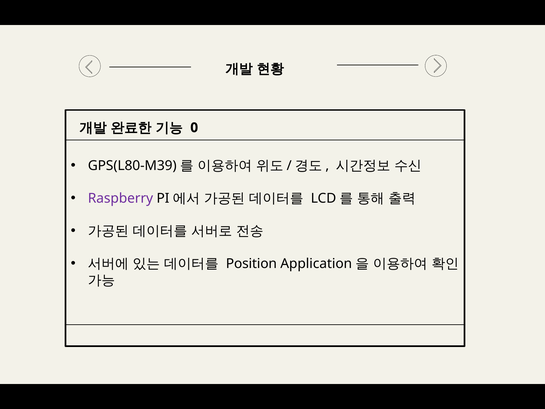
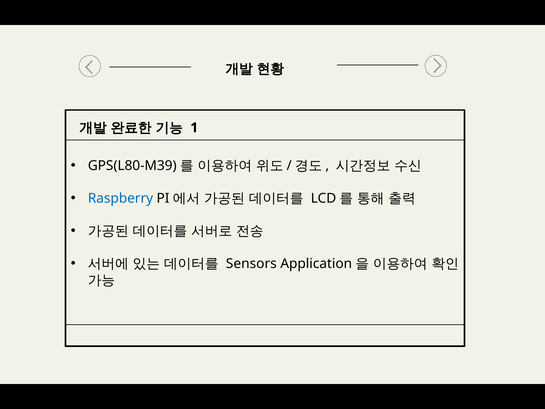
0: 0 -> 1
Raspberry colour: purple -> blue
Position: Position -> Sensors
